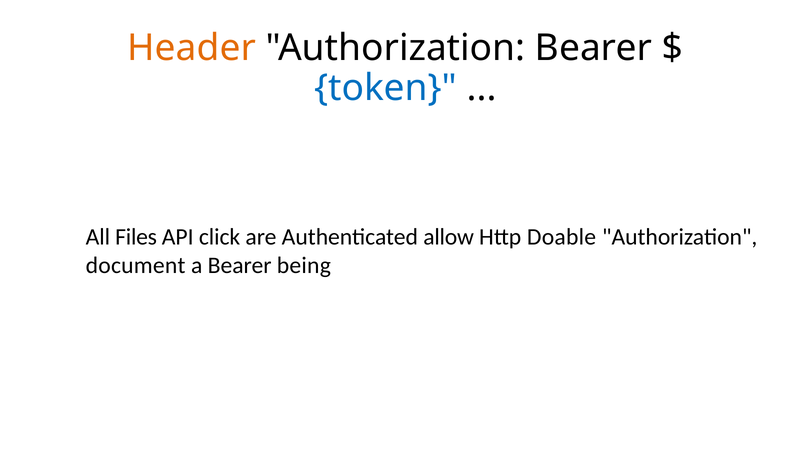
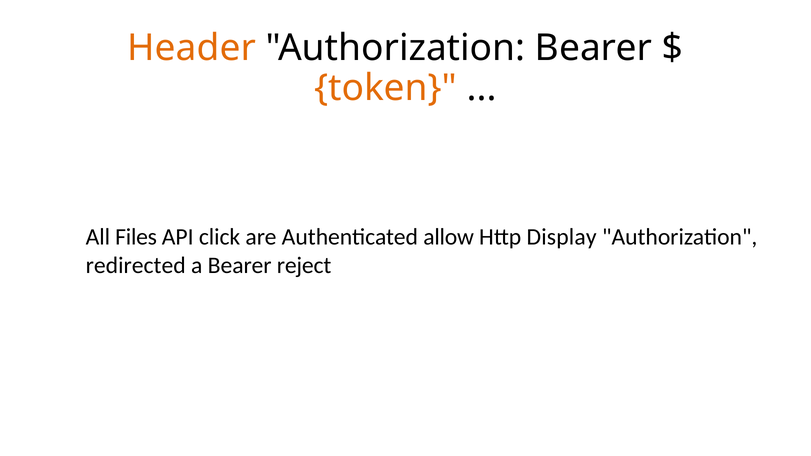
token colour: blue -> orange
Doable: Doable -> Display
document: document -> redirected
being: being -> reject
